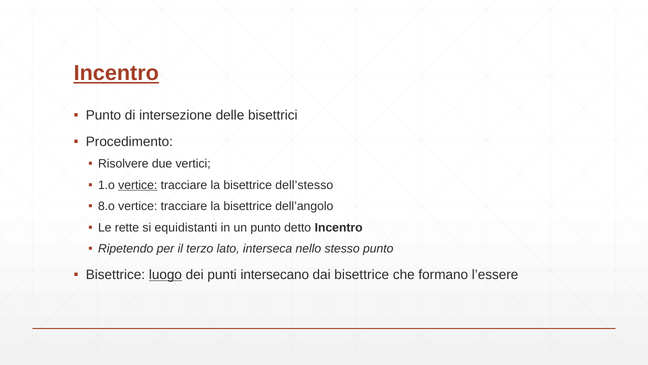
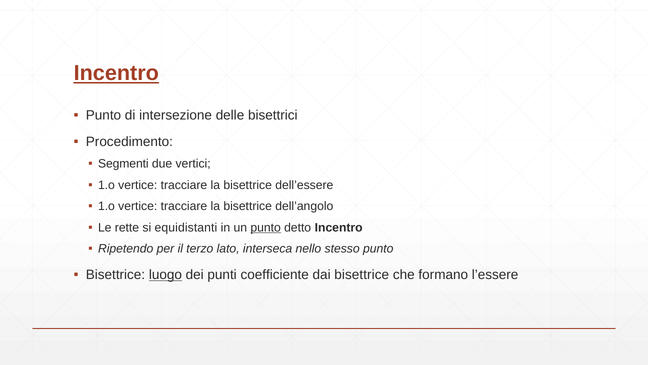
Risolvere: Risolvere -> Segmenti
vertice at (138, 185) underline: present -> none
dell’stesso: dell’stesso -> dell’essere
8.o at (106, 206): 8.o -> 1.o
punto at (266, 227) underline: none -> present
intersecano: intersecano -> coefficiente
